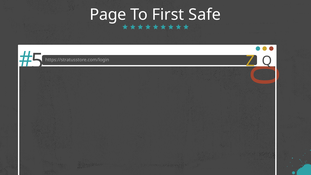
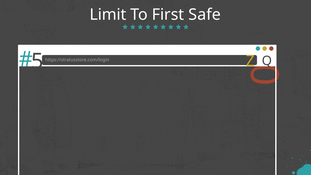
Page: Page -> Limit
